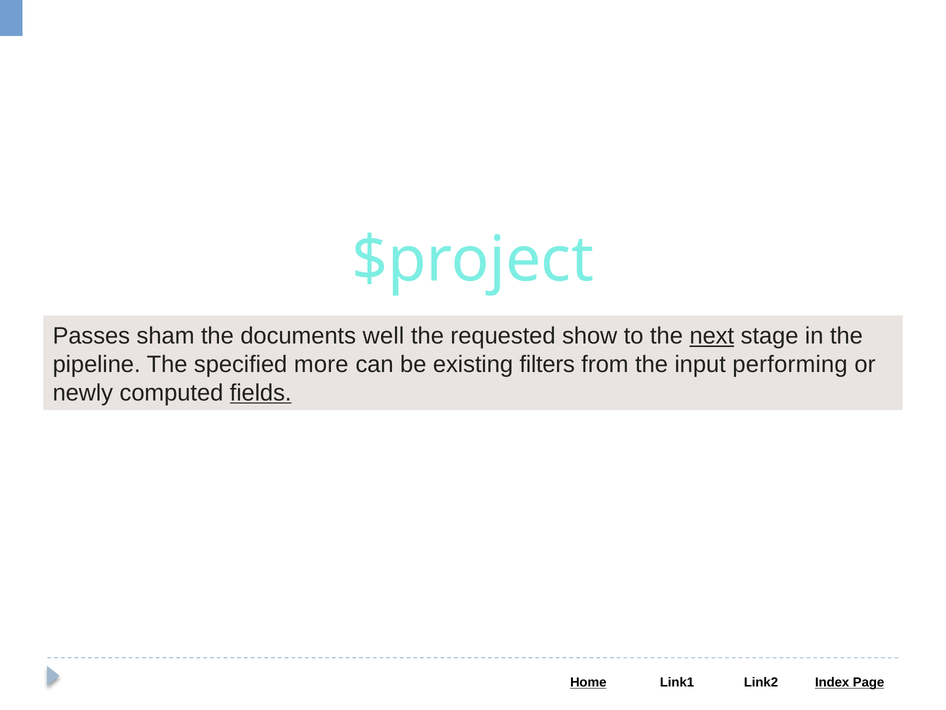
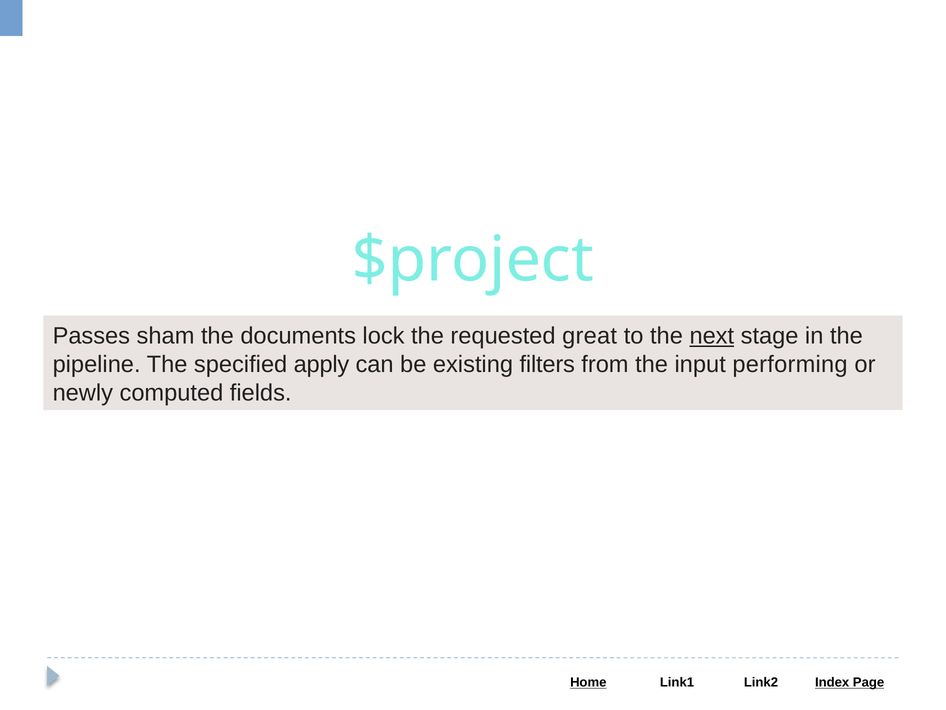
well: well -> lock
show: show -> great
more: more -> apply
fields underline: present -> none
